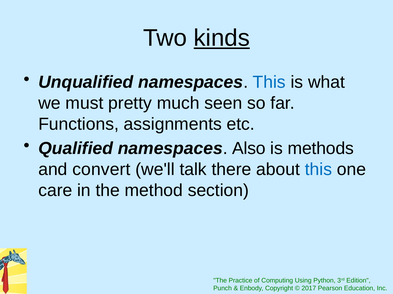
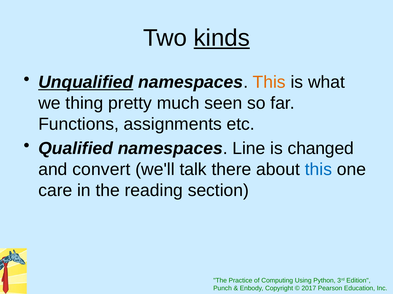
Unqualified underline: none -> present
This at (269, 82) colour: blue -> orange
must: must -> thing
Also: Also -> Line
methods: methods -> changed
method: method -> reading
